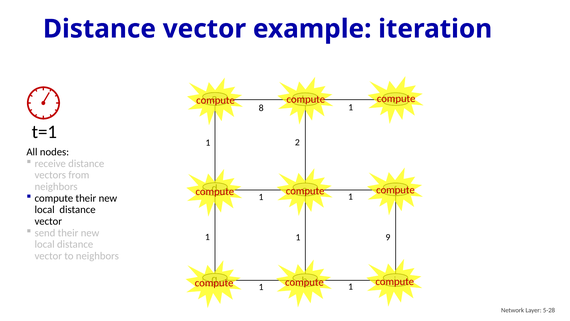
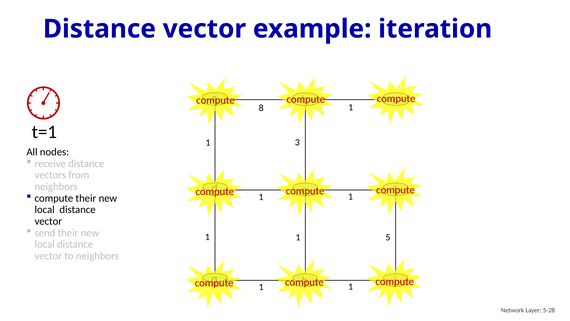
2: 2 -> 3
9: 9 -> 5
